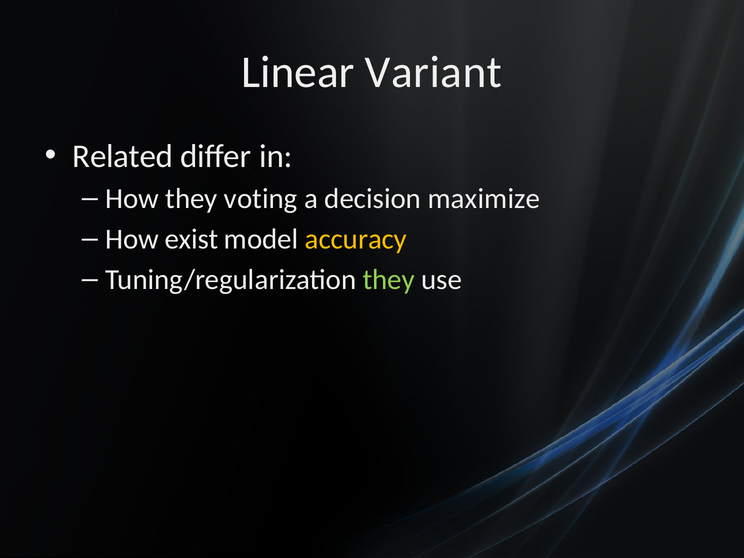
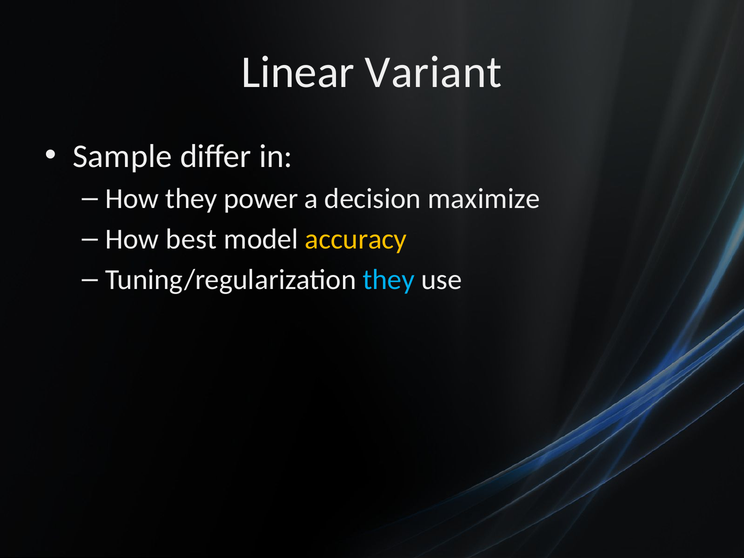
Related: Related -> Sample
voting: voting -> power
exist: exist -> best
they at (389, 280) colour: light green -> light blue
